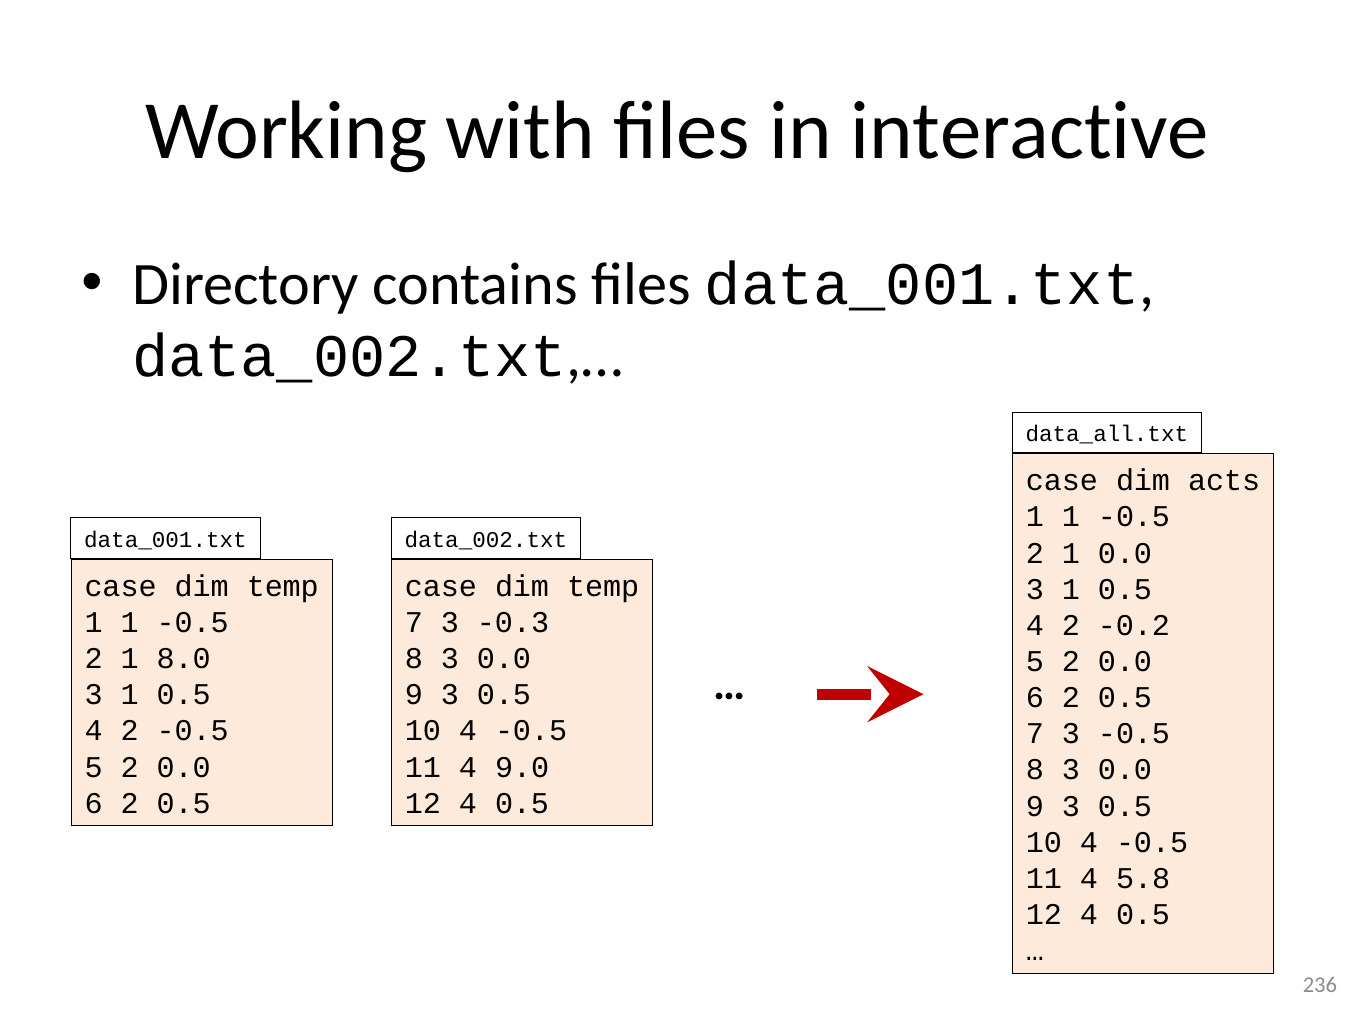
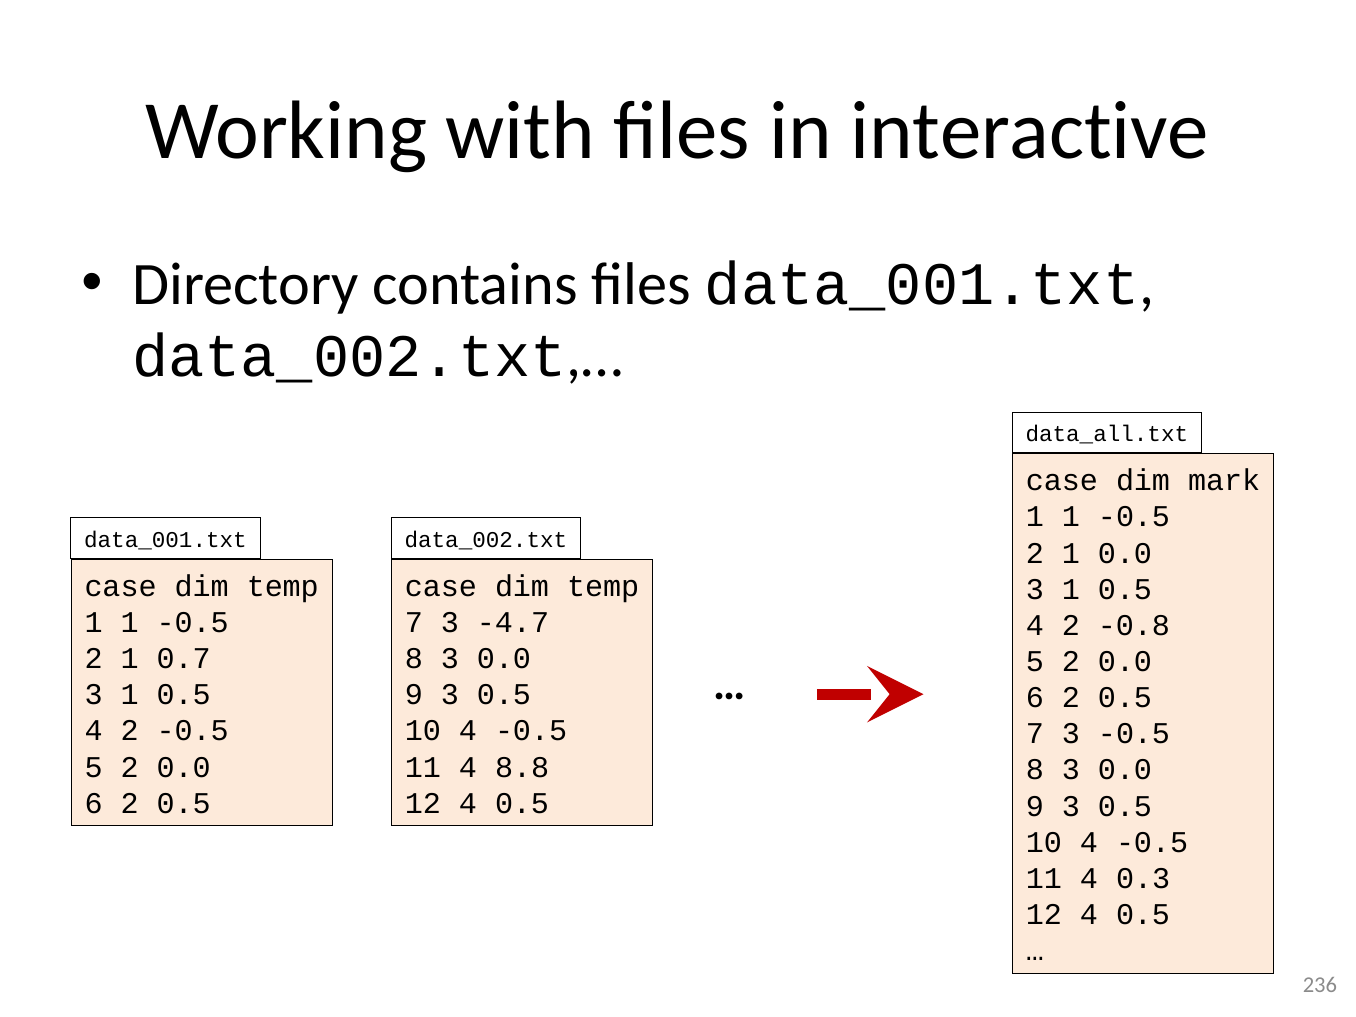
acts: acts -> mark
-0.3: -0.3 -> -4.7
-0.2: -0.2 -> -0.8
8.0: 8.0 -> 0.7
9.0: 9.0 -> 8.8
5.8: 5.8 -> 0.3
